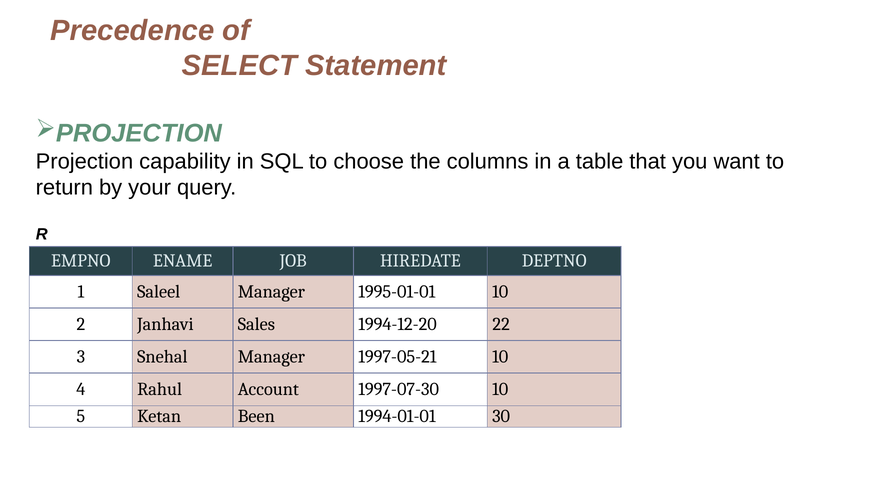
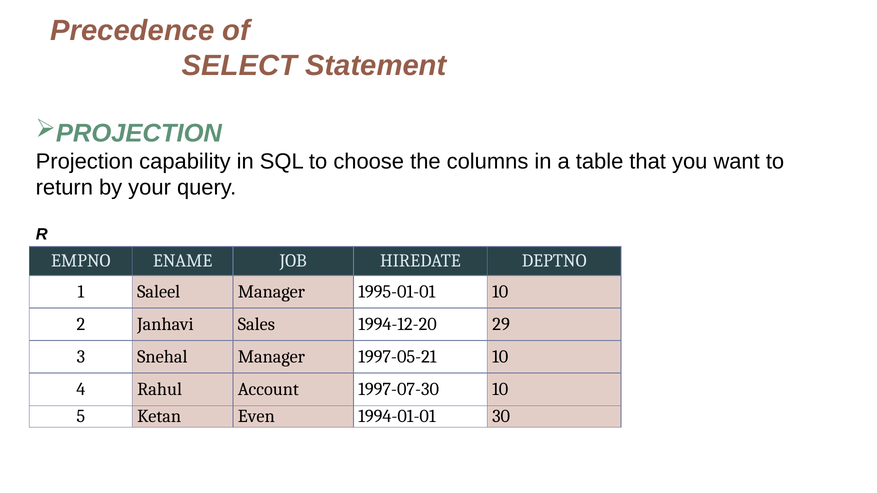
22: 22 -> 29
Been: Been -> Even
